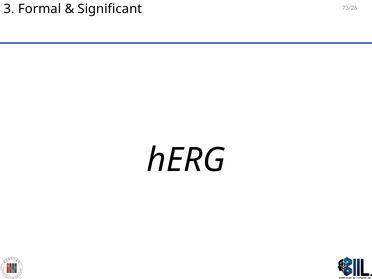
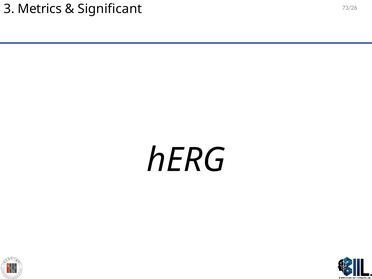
Formal: Formal -> Metrics
